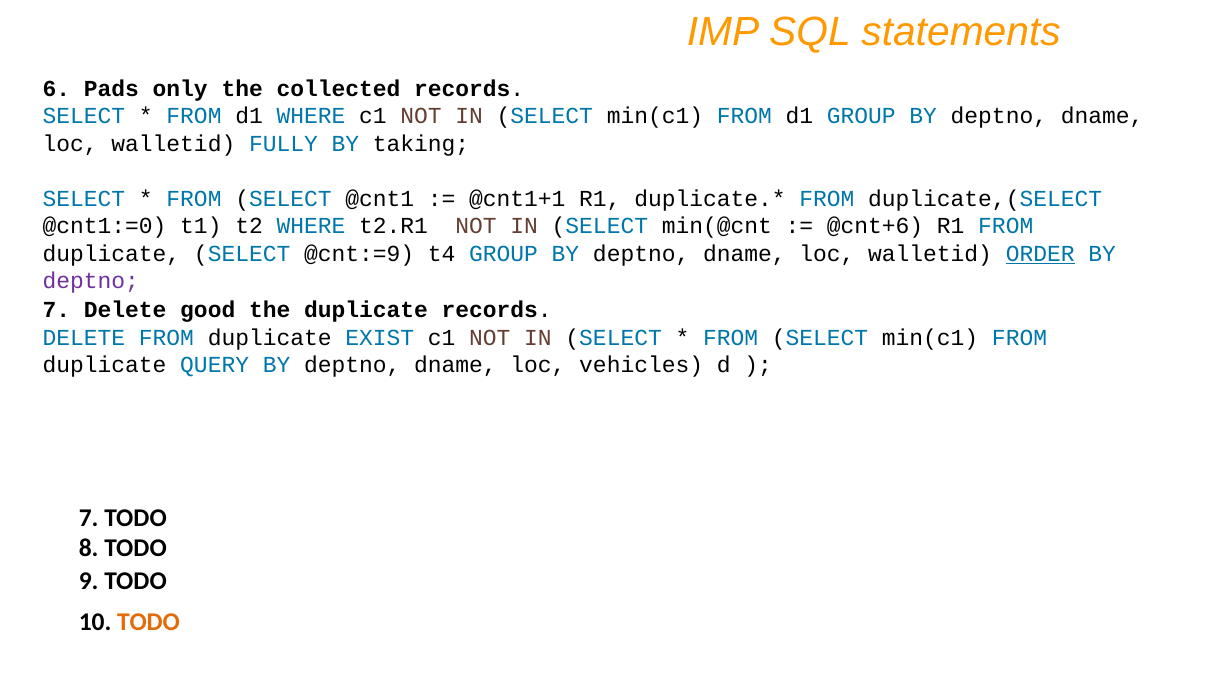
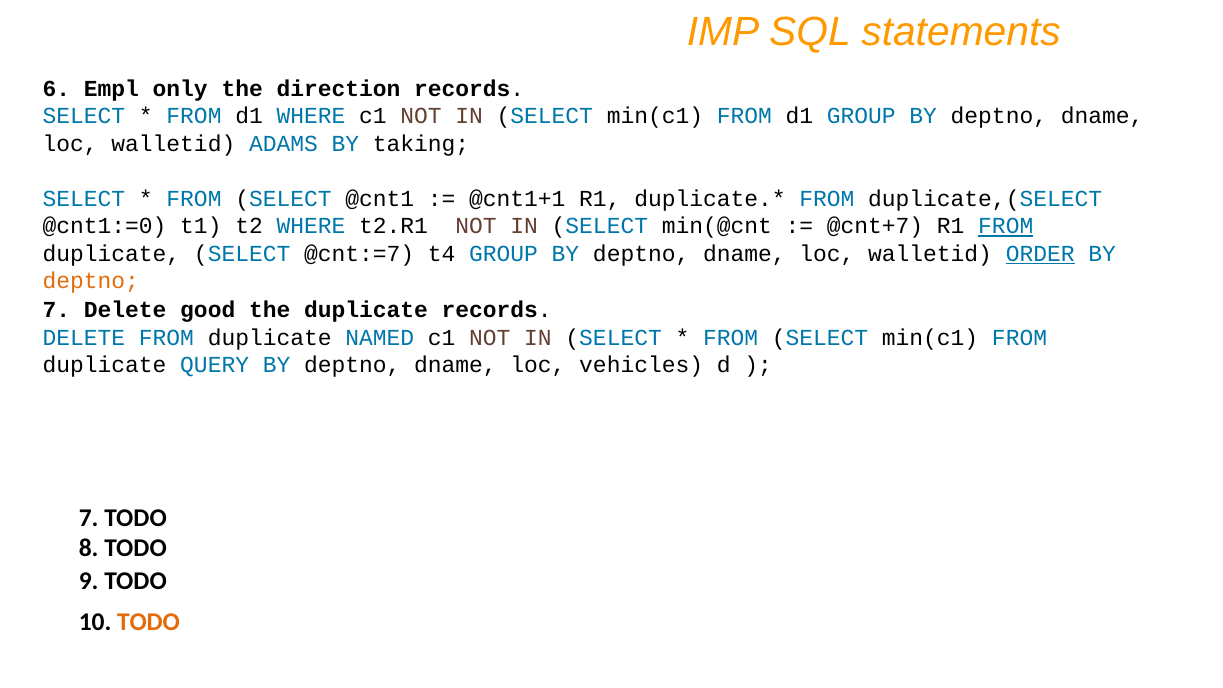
Pads: Pads -> Empl
collected: collected -> direction
FULLY: FULLY -> ADAMS
@cnt+6: @cnt+6 -> @cnt+7
FROM at (1006, 226) underline: none -> present
@cnt:=9: @cnt:=9 -> @cnt:=7
deptno at (91, 281) colour: purple -> orange
EXIST: EXIST -> NAMED
